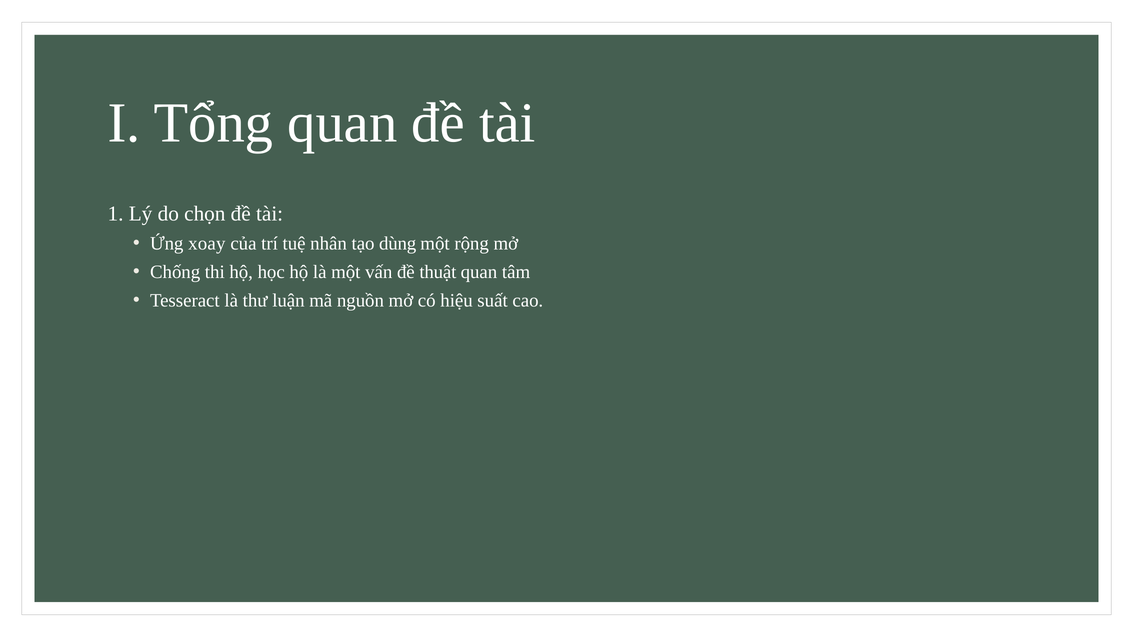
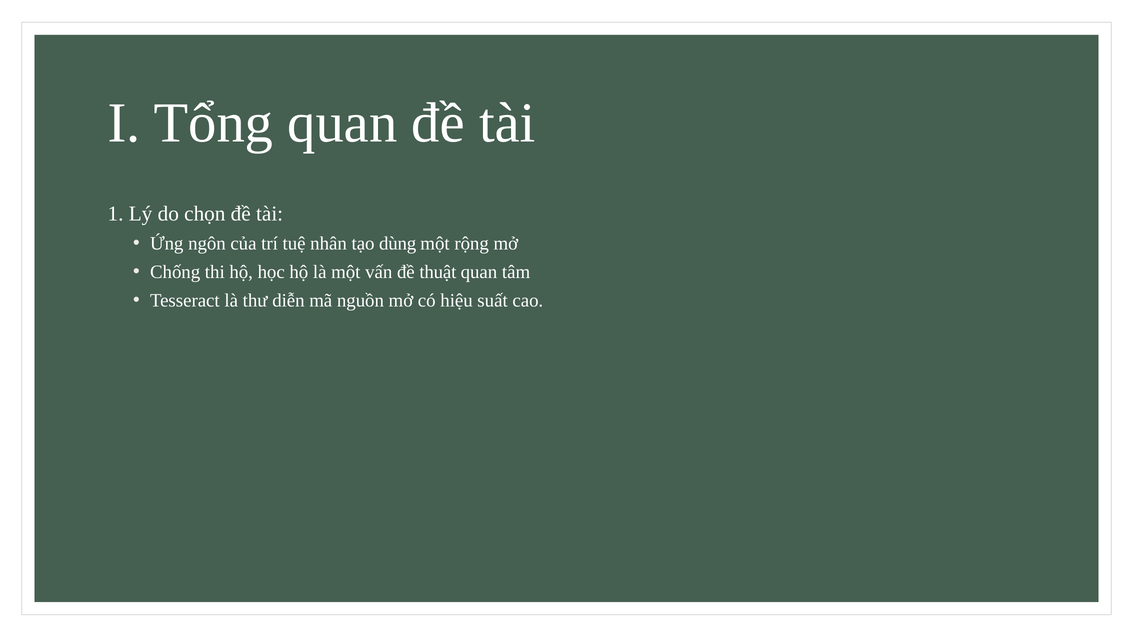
xoay: xoay -> ngôn
luận: luận -> diễn
